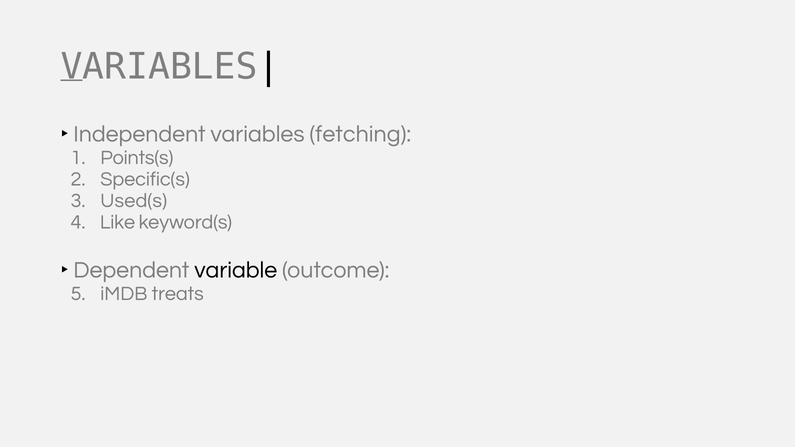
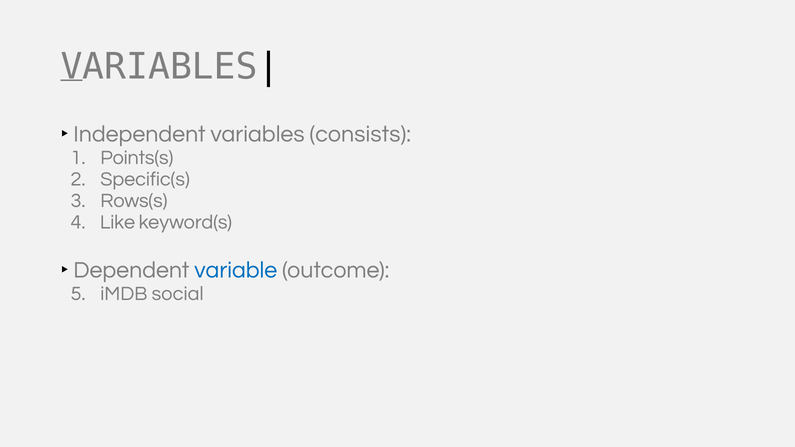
fetching: fetching -> consists
Used(s: Used(s -> Rows(s
variable colour: black -> blue
treats: treats -> social
